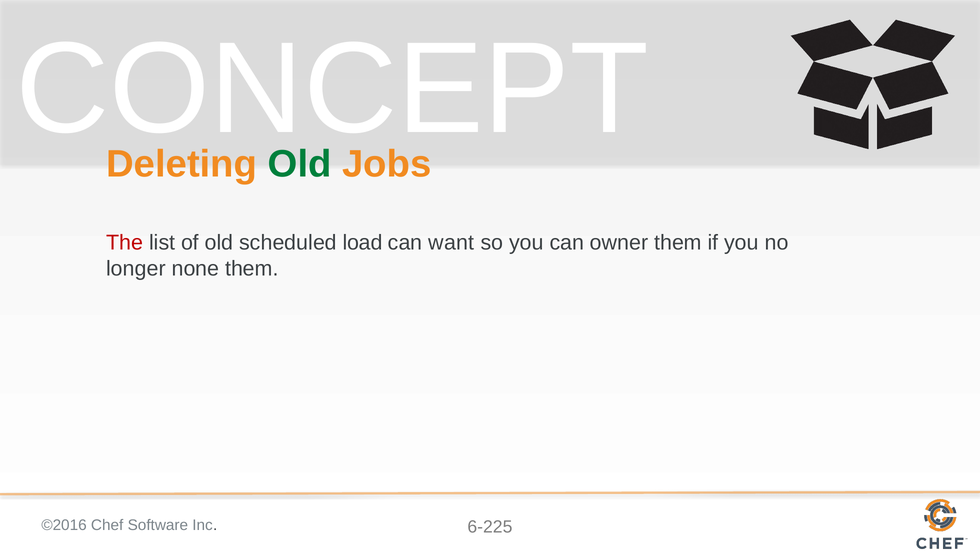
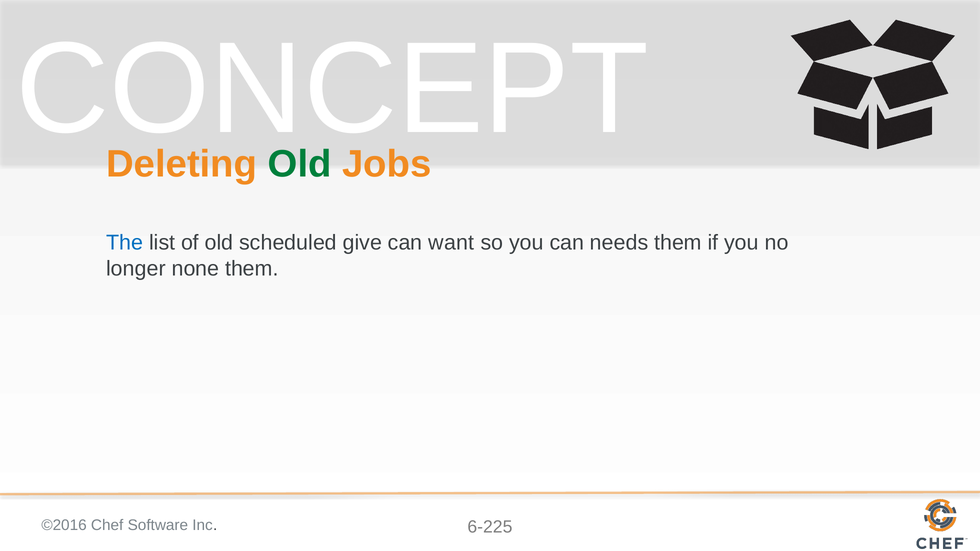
The colour: red -> blue
load: load -> give
owner: owner -> needs
